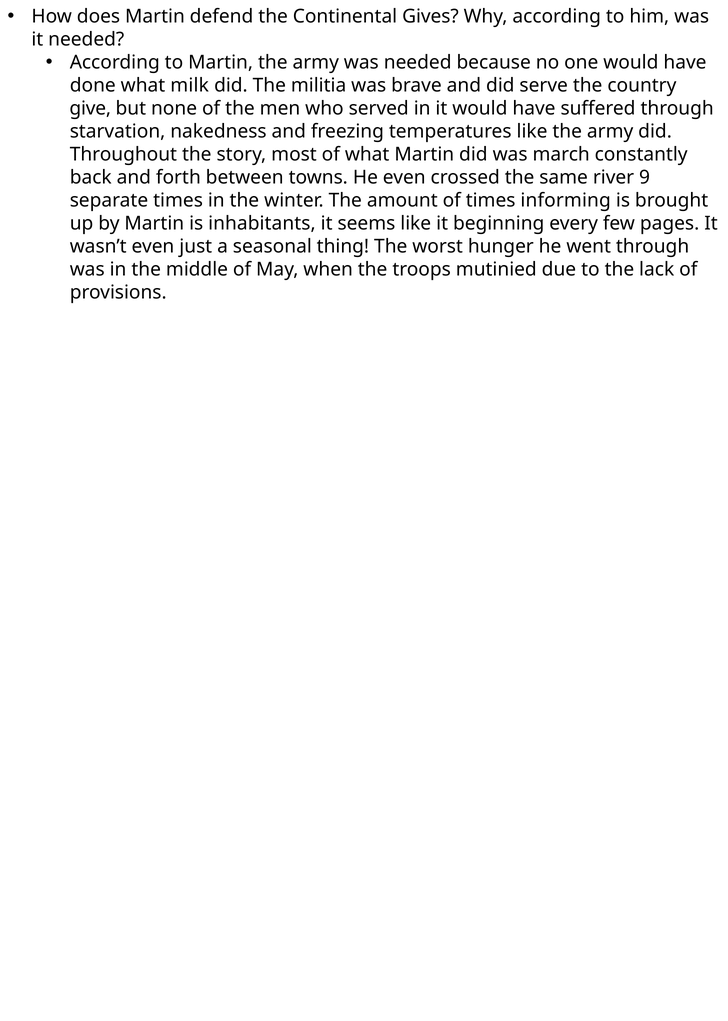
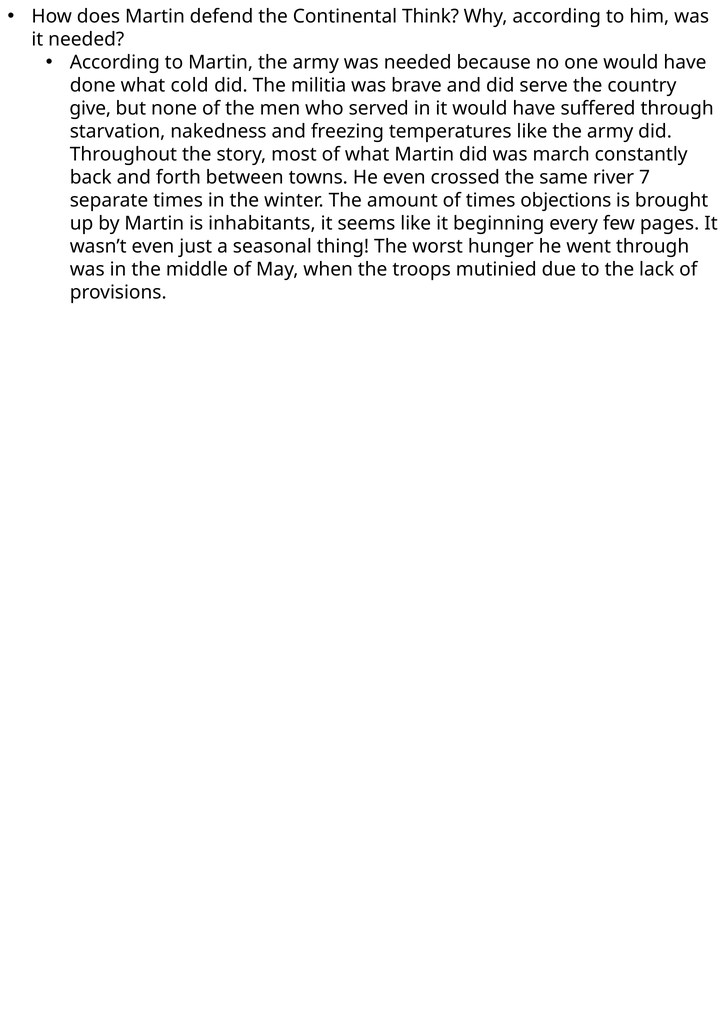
Gives: Gives -> Think
milk: milk -> cold
9: 9 -> 7
informing: informing -> objections
